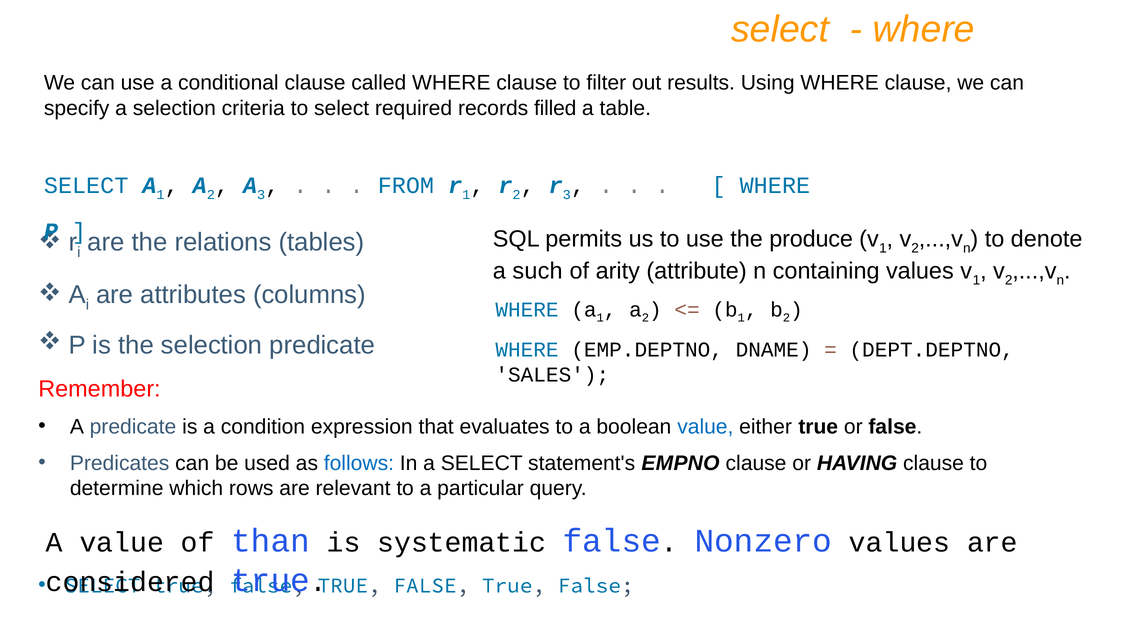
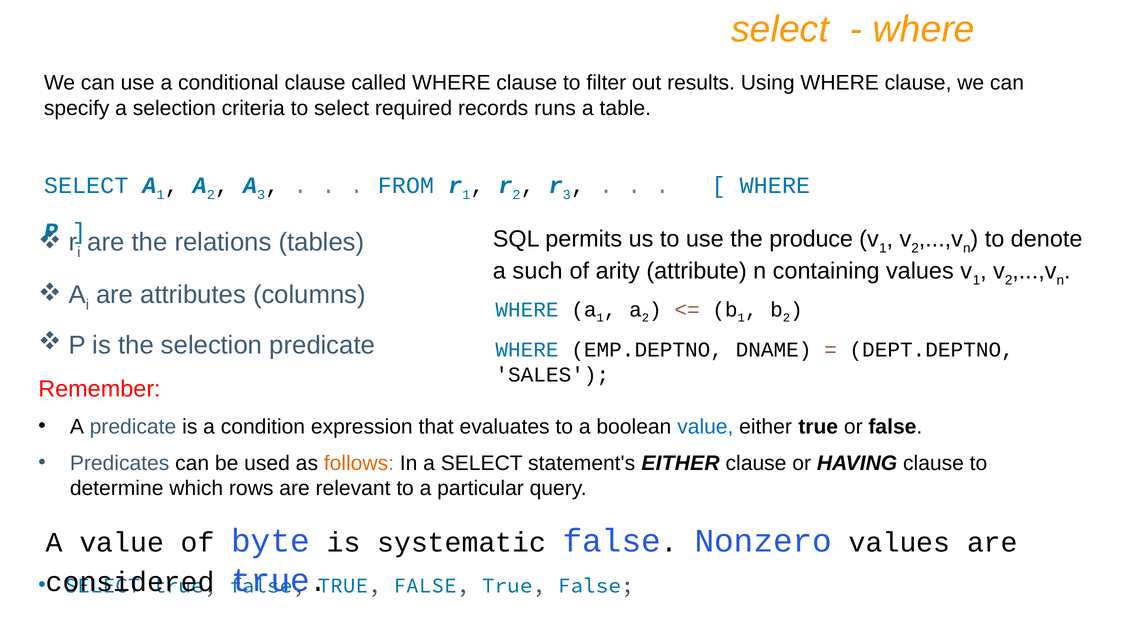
filled: filled -> runs
follows colour: blue -> orange
statement's EMPNO: EMPNO -> EITHER
than: than -> byte
